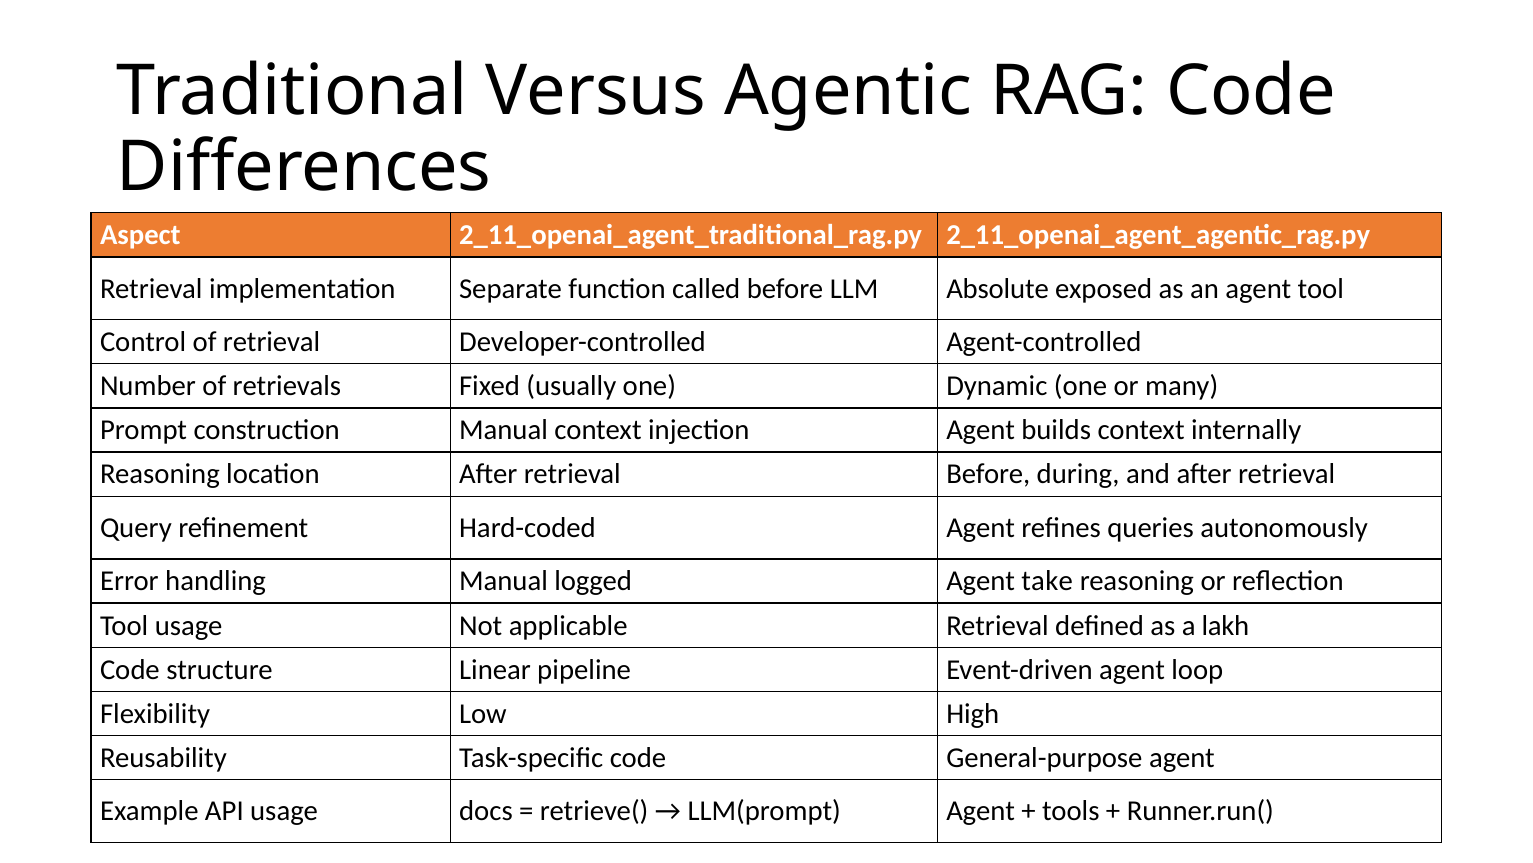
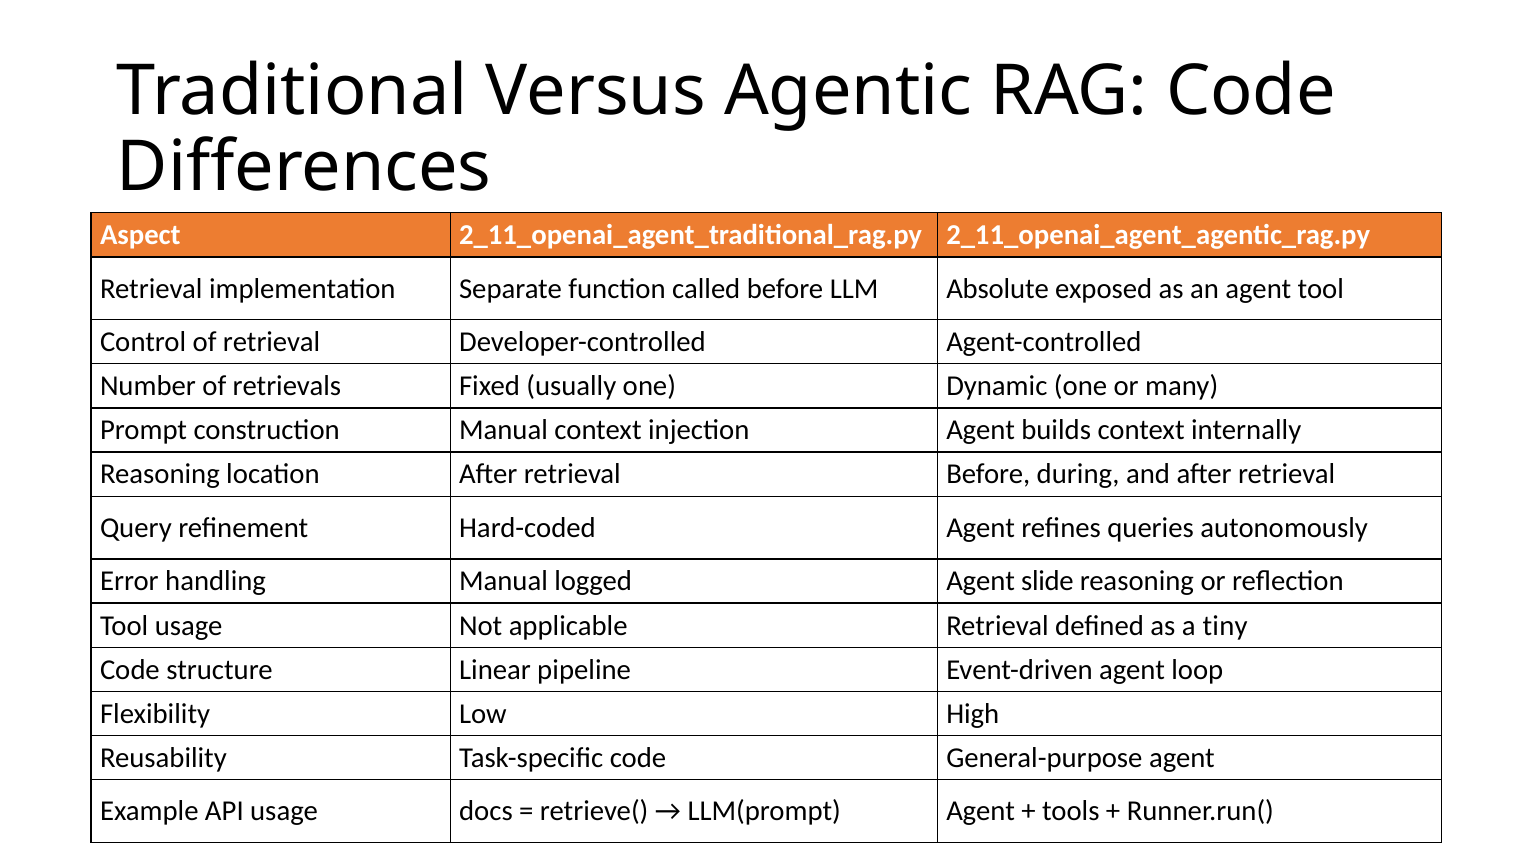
take: take -> slide
lakh: lakh -> tiny
